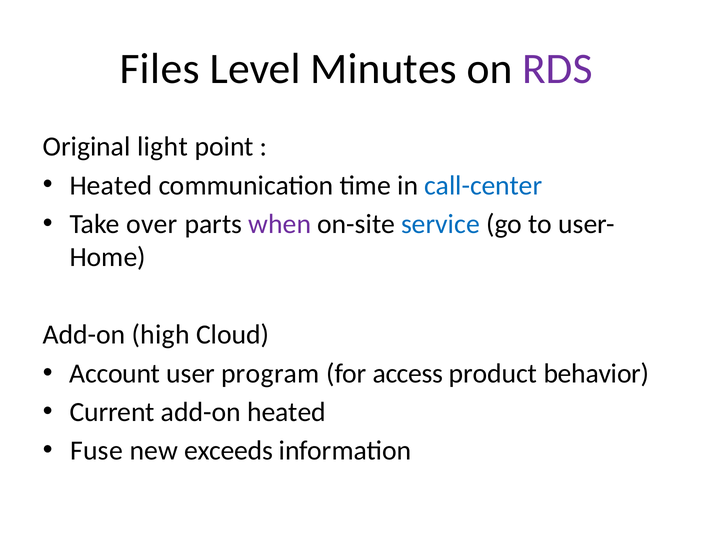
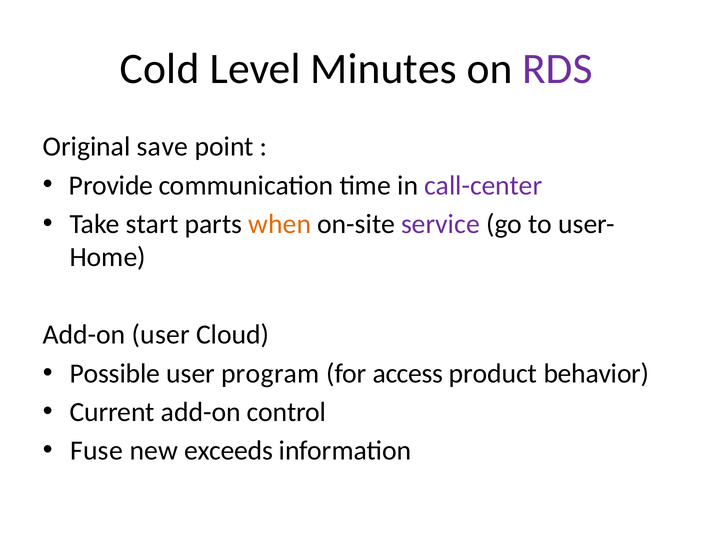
Files: Files -> Cold
light: light -> save
Heated at (111, 186): Heated -> Provide
call-center colour: blue -> purple
over: over -> start
when colour: purple -> orange
service colour: blue -> purple
Add-on high: high -> user
Account: Account -> Possible
add-on heated: heated -> control
